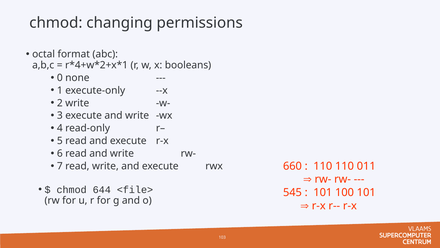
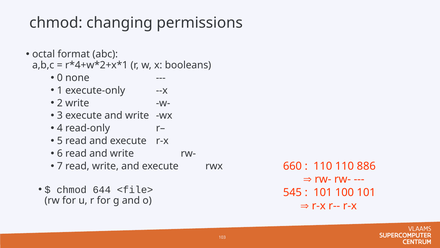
011: 011 -> 886
